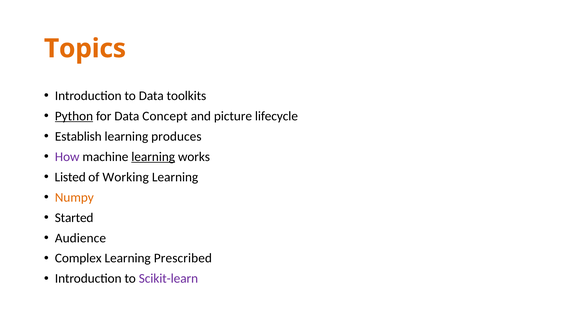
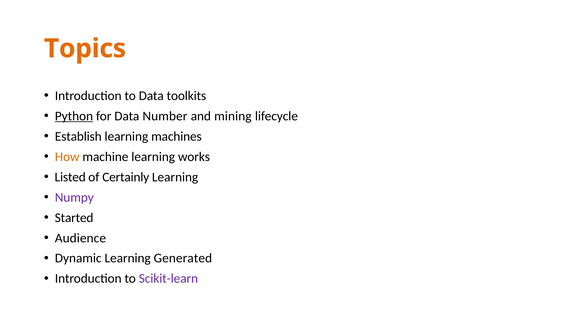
Concept: Concept -> Number
picture: picture -> mining
produces: produces -> machines
How colour: purple -> orange
learning at (153, 157) underline: present -> none
Working: Working -> Certainly
Numpy colour: orange -> purple
Complex: Complex -> Dynamic
Prescribed: Prescribed -> Generated
